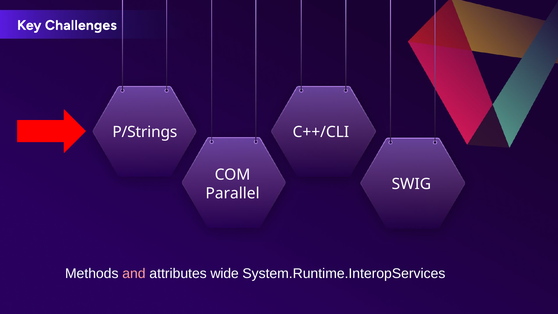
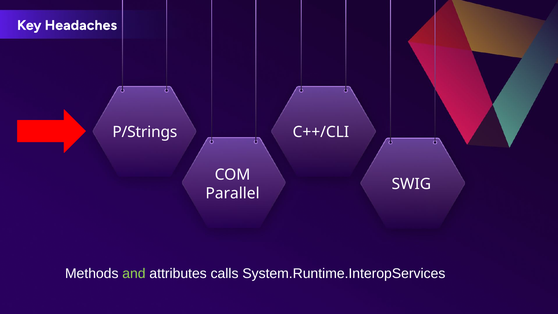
Challenges: Challenges -> Headaches
and colour: pink -> light green
wide: wide -> calls
